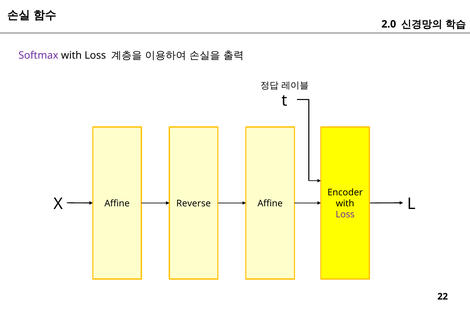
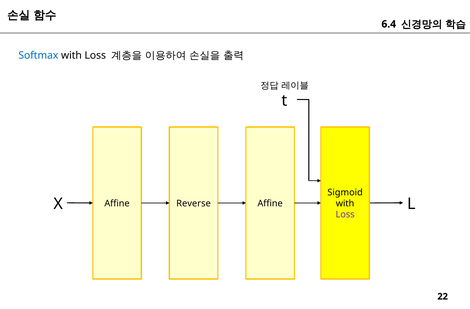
2.0: 2.0 -> 6.4
Softmax colour: purple -> blue
Encoder: Encoder -> Sigmoid
